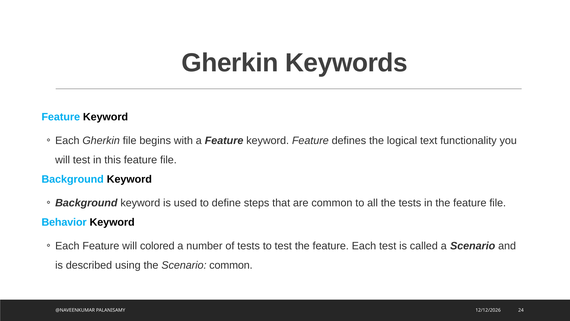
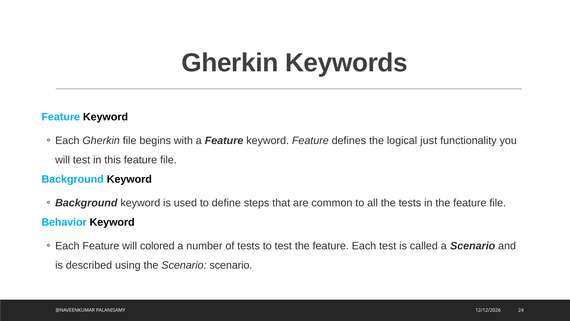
text: text -> just
Scenario common: common -> scenario
